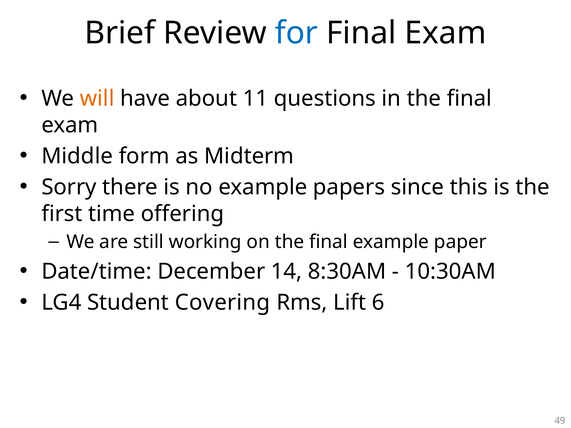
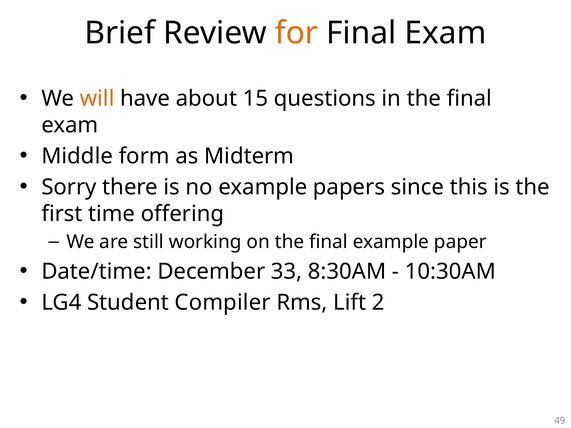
for colour: blue -> orange
11: 11 -> 15
14: 14 -> 33
Covering: Covering -> Compiler
6: 6 -> 2
